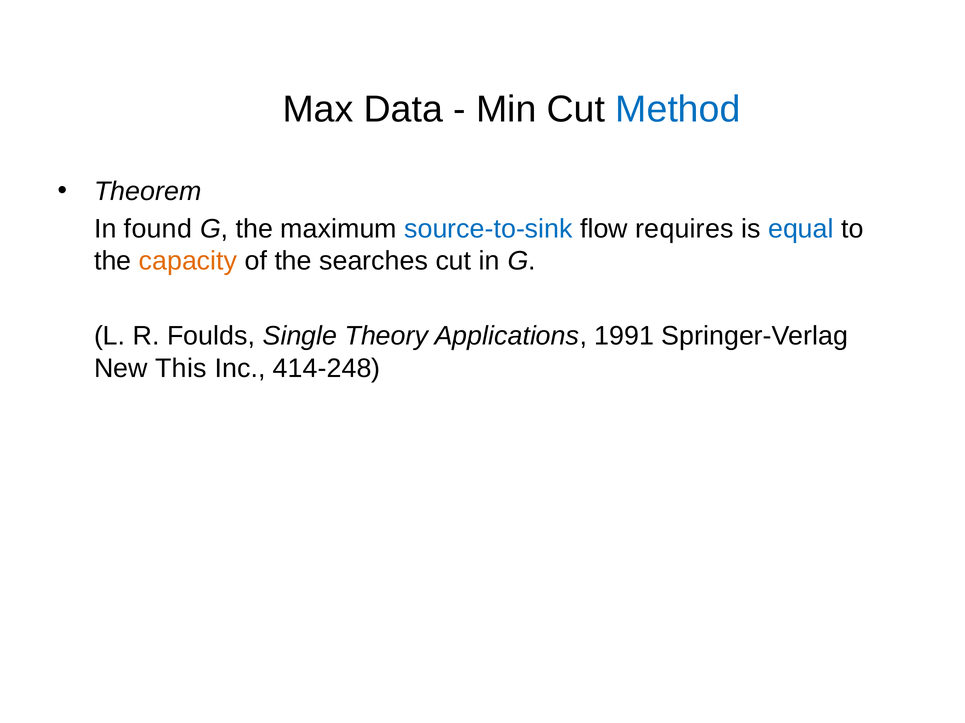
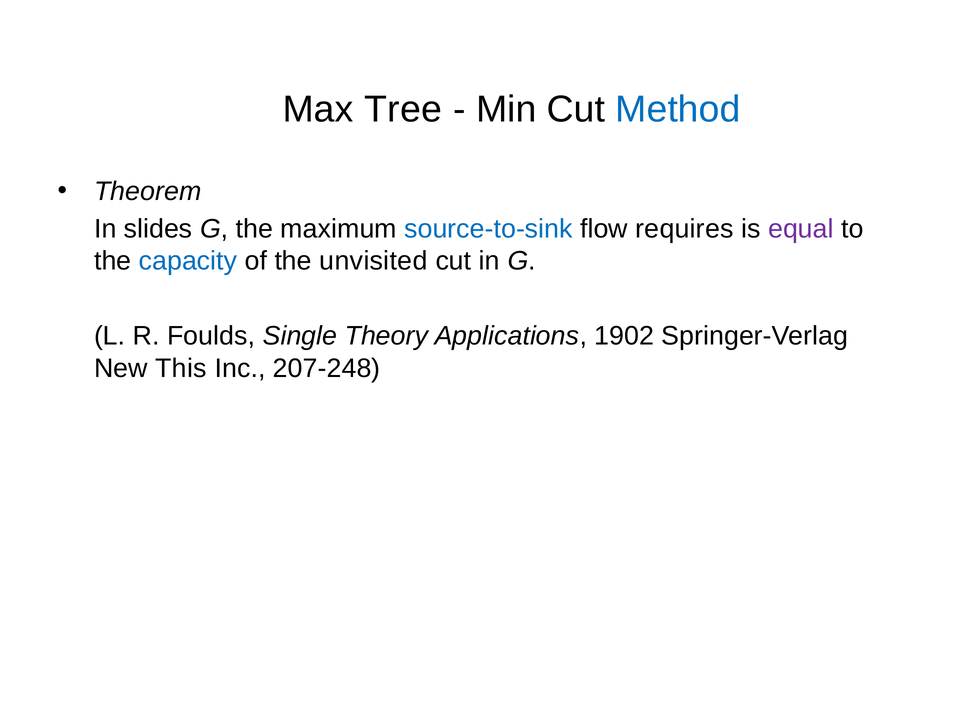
Data: Data -> Tree
found: found -> slides
equal colour: blue -> purple
capacity colour: orange -> blue
searches: searches -> unvisited
1991: 1991 -> 1902
414-248: 414-248 -> 207-248
